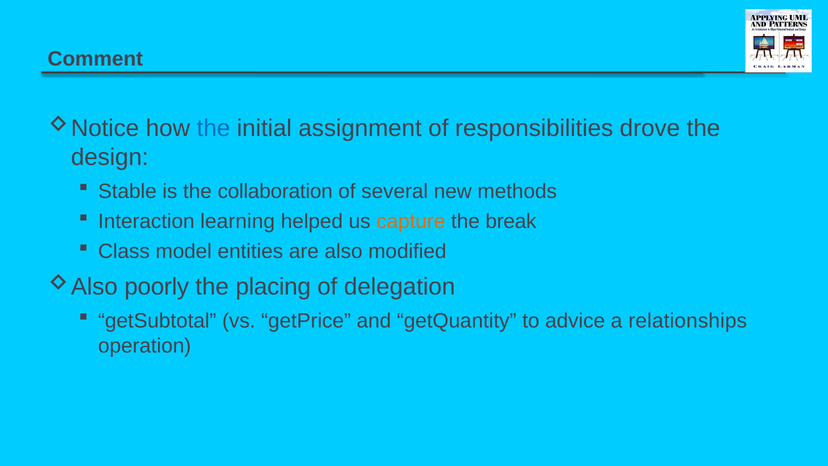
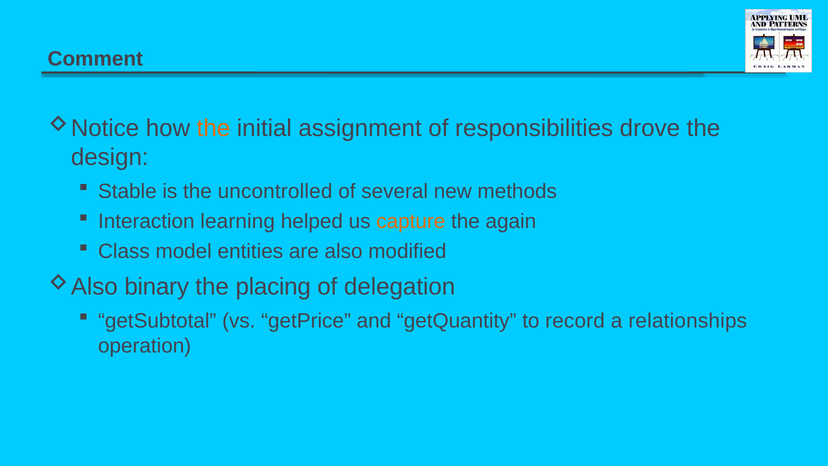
the at (213, 128) colour: blue -> orange
collaboration: collaboration -> uncontrolled
break: break -> again
poorly: poorly -> binary
advice: advice -> record
